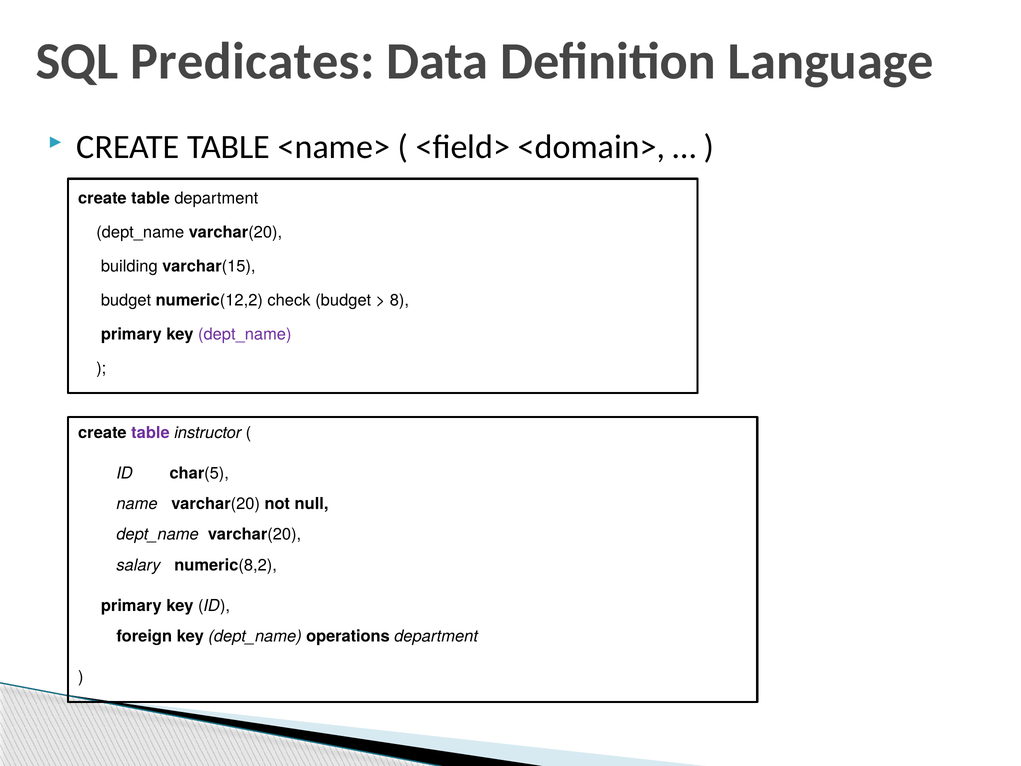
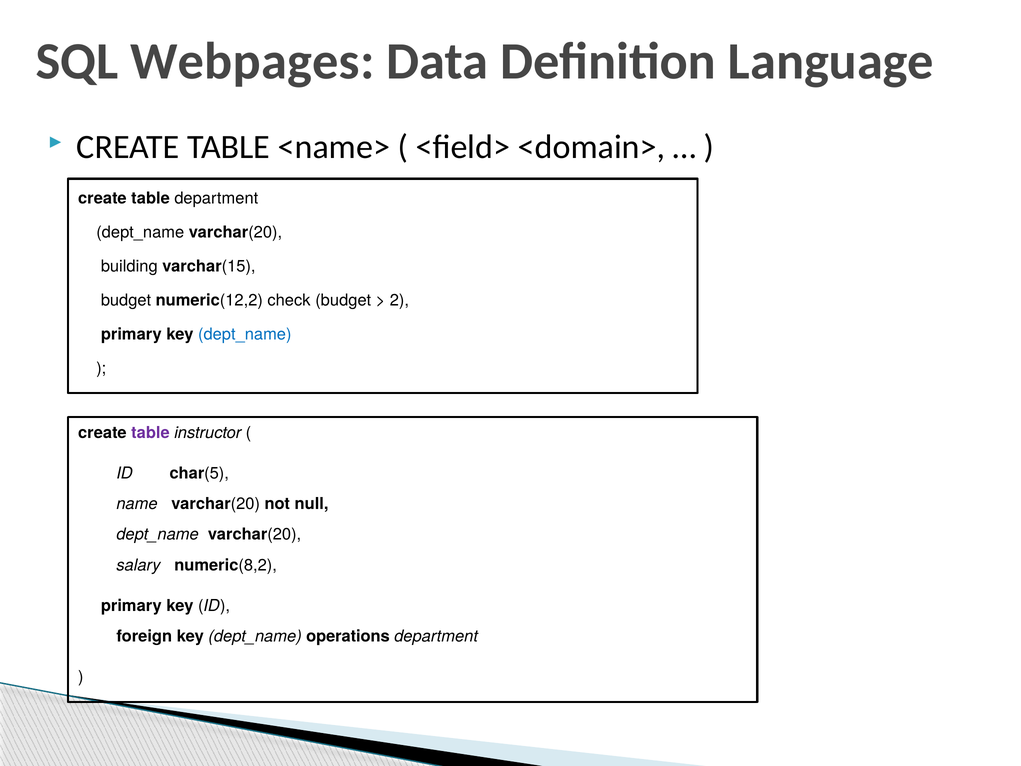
Predicates: Predicates -> Webpages
8: 8 -> 2
dept_name at (245, 334) colour: purple -> blue
